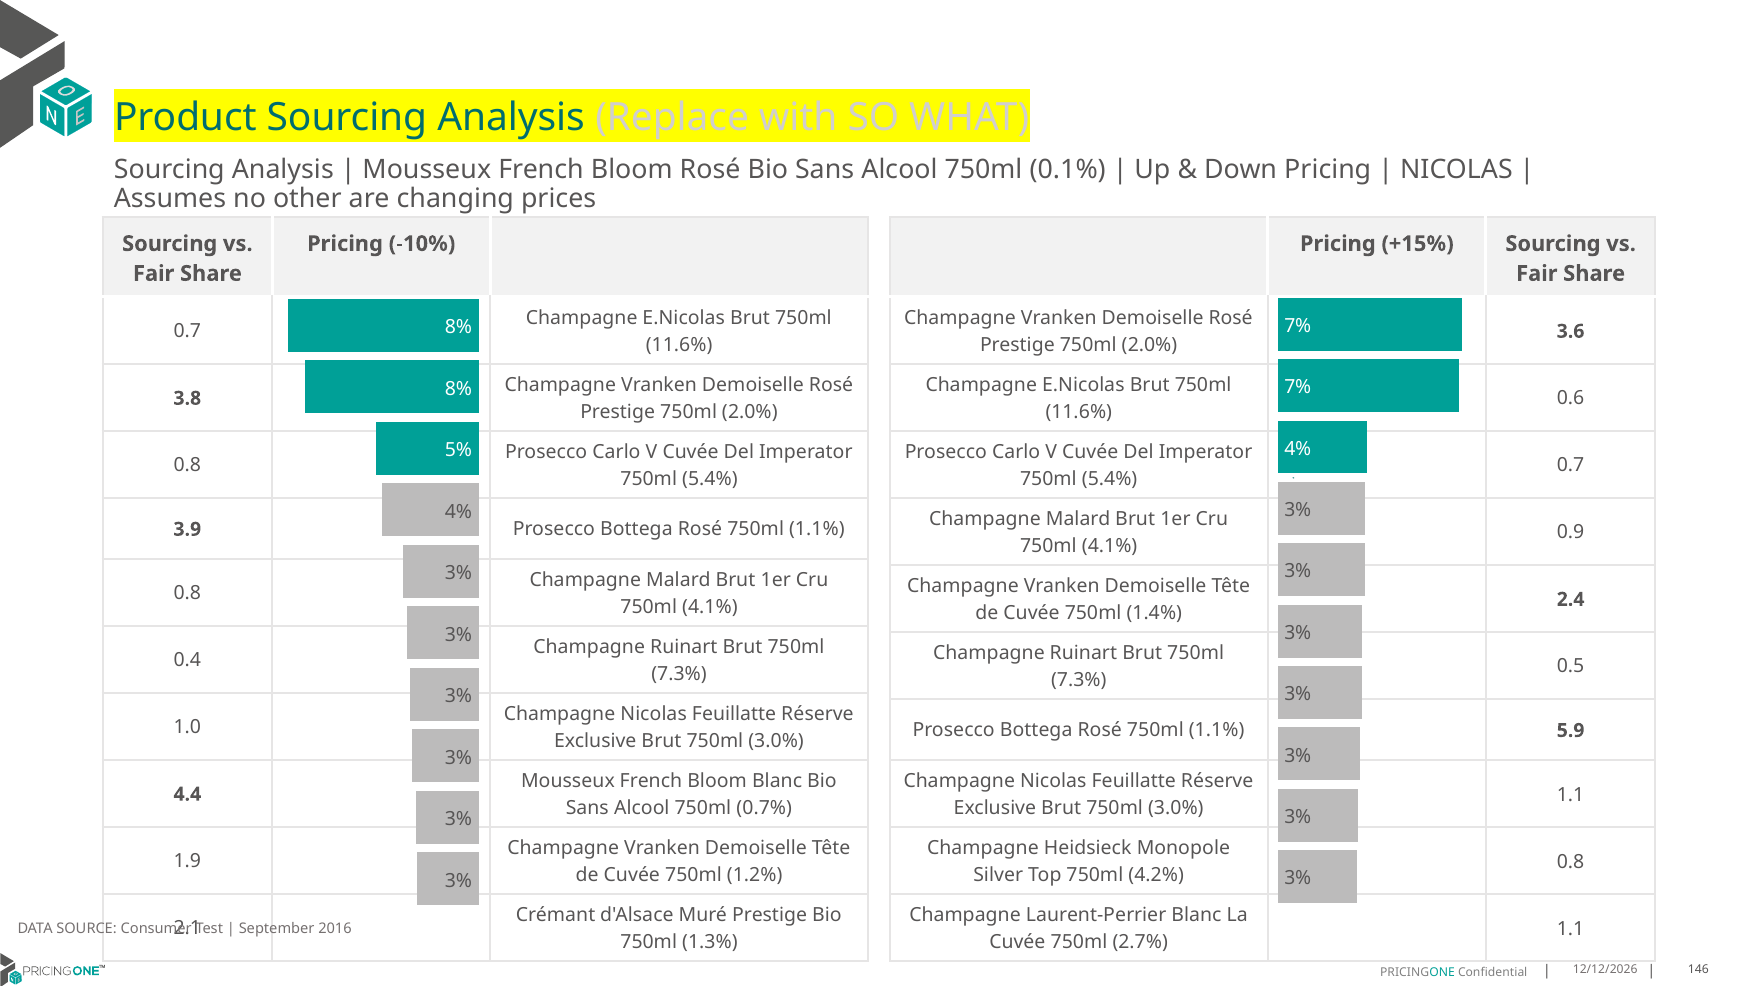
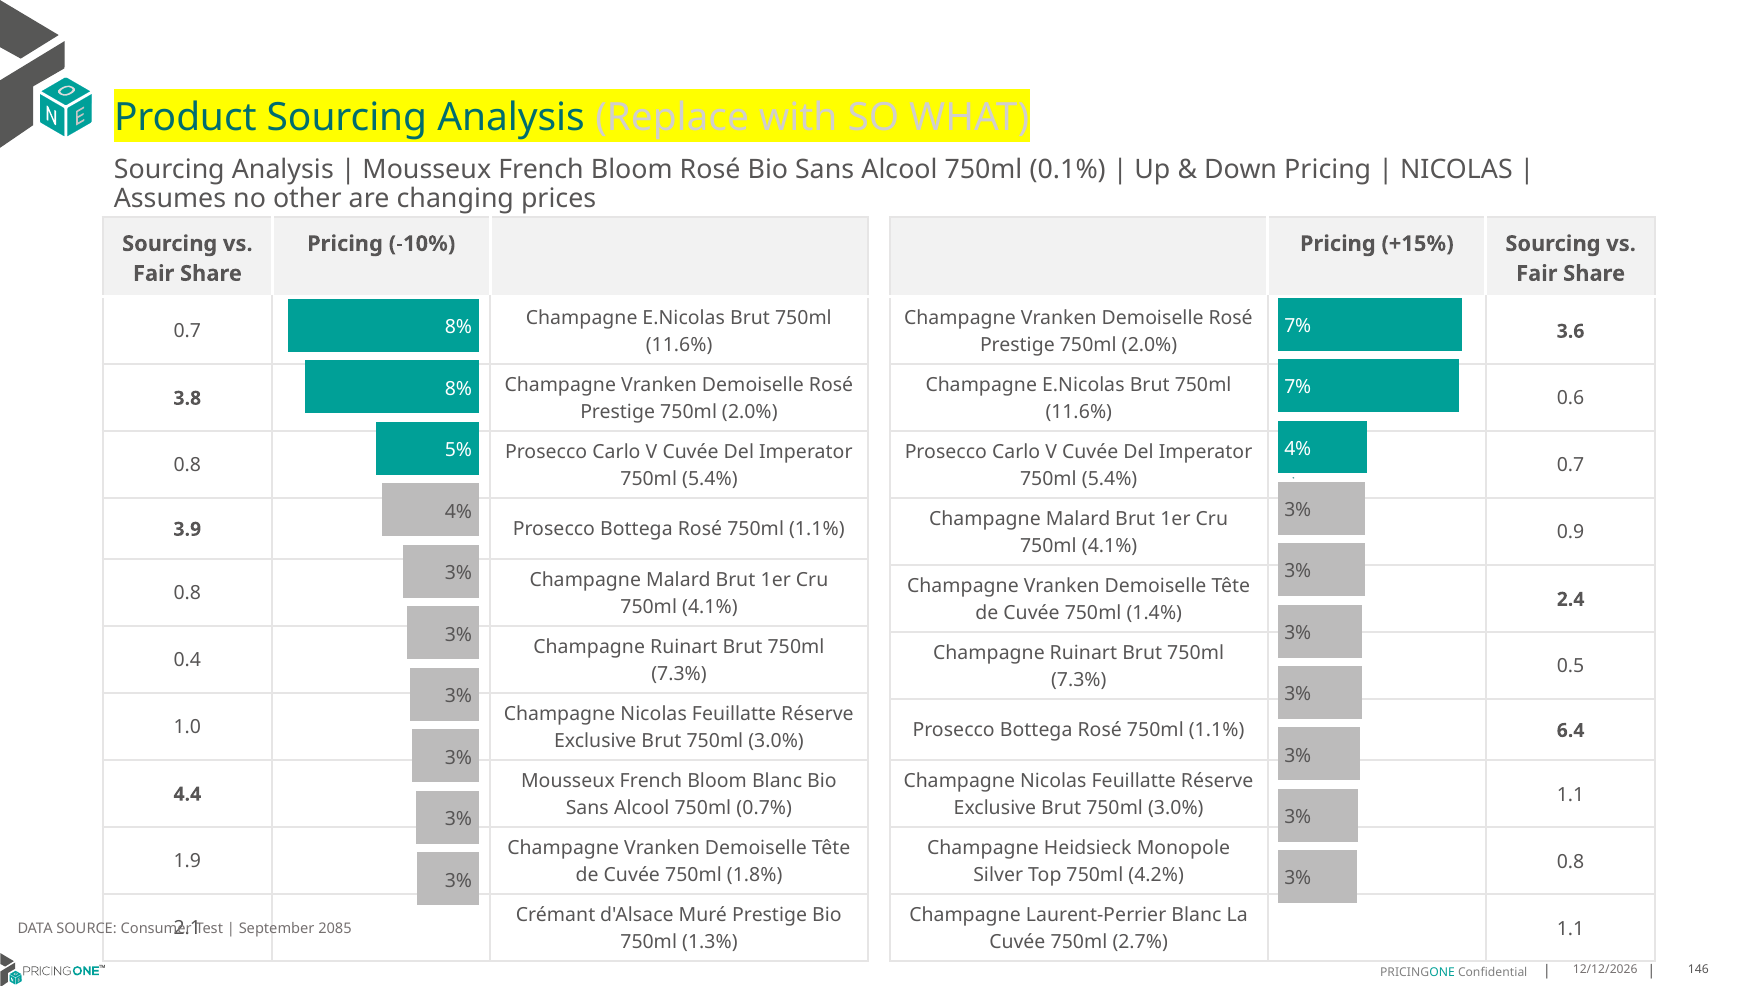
5.9: 5.9 -> 6.4
1.2%: 1.2% -> 1.8%
2016: 2016 -> 2085
